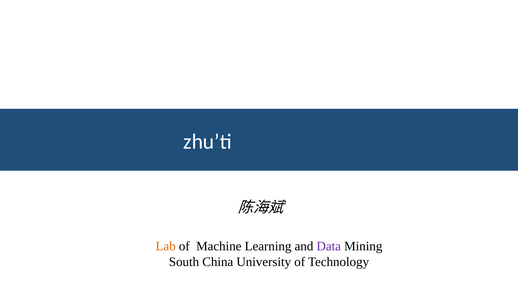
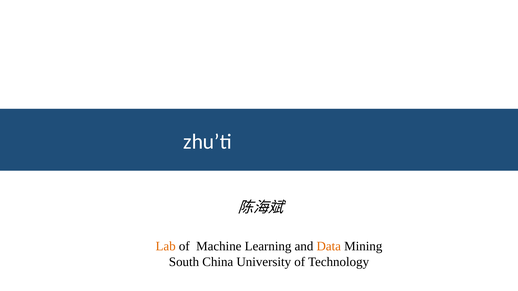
Data colour: purple -> orange
